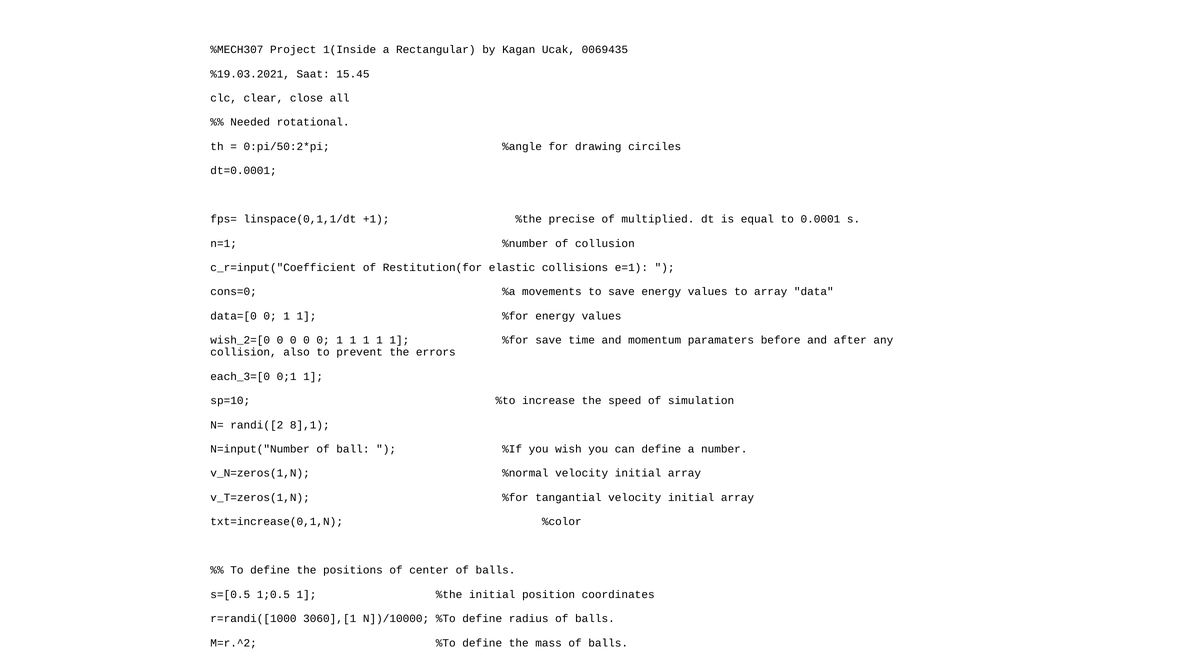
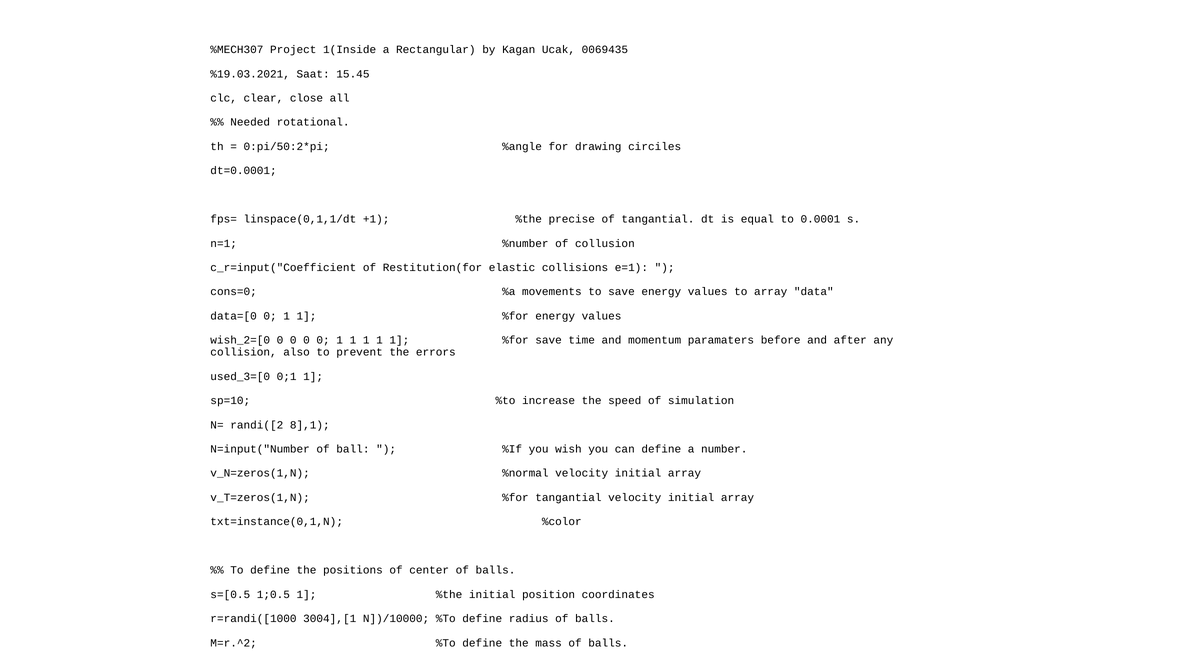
of multiplied: multiplied -> tangantial
each_3=[0: each_3=[0 -> used_3=[0
txt=increase(0,1,N: txt=increase(0,1,N -> txt=instance(0,1,N
3060],[1: 3060],[1 -> 3004],[1
